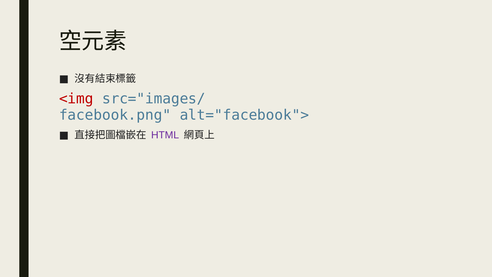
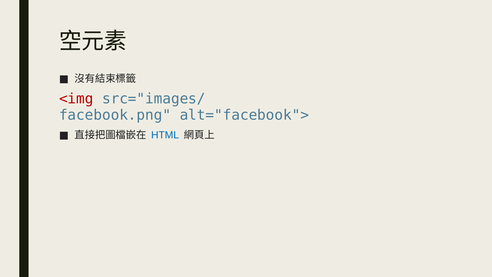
HTML colour: purple -> blue
